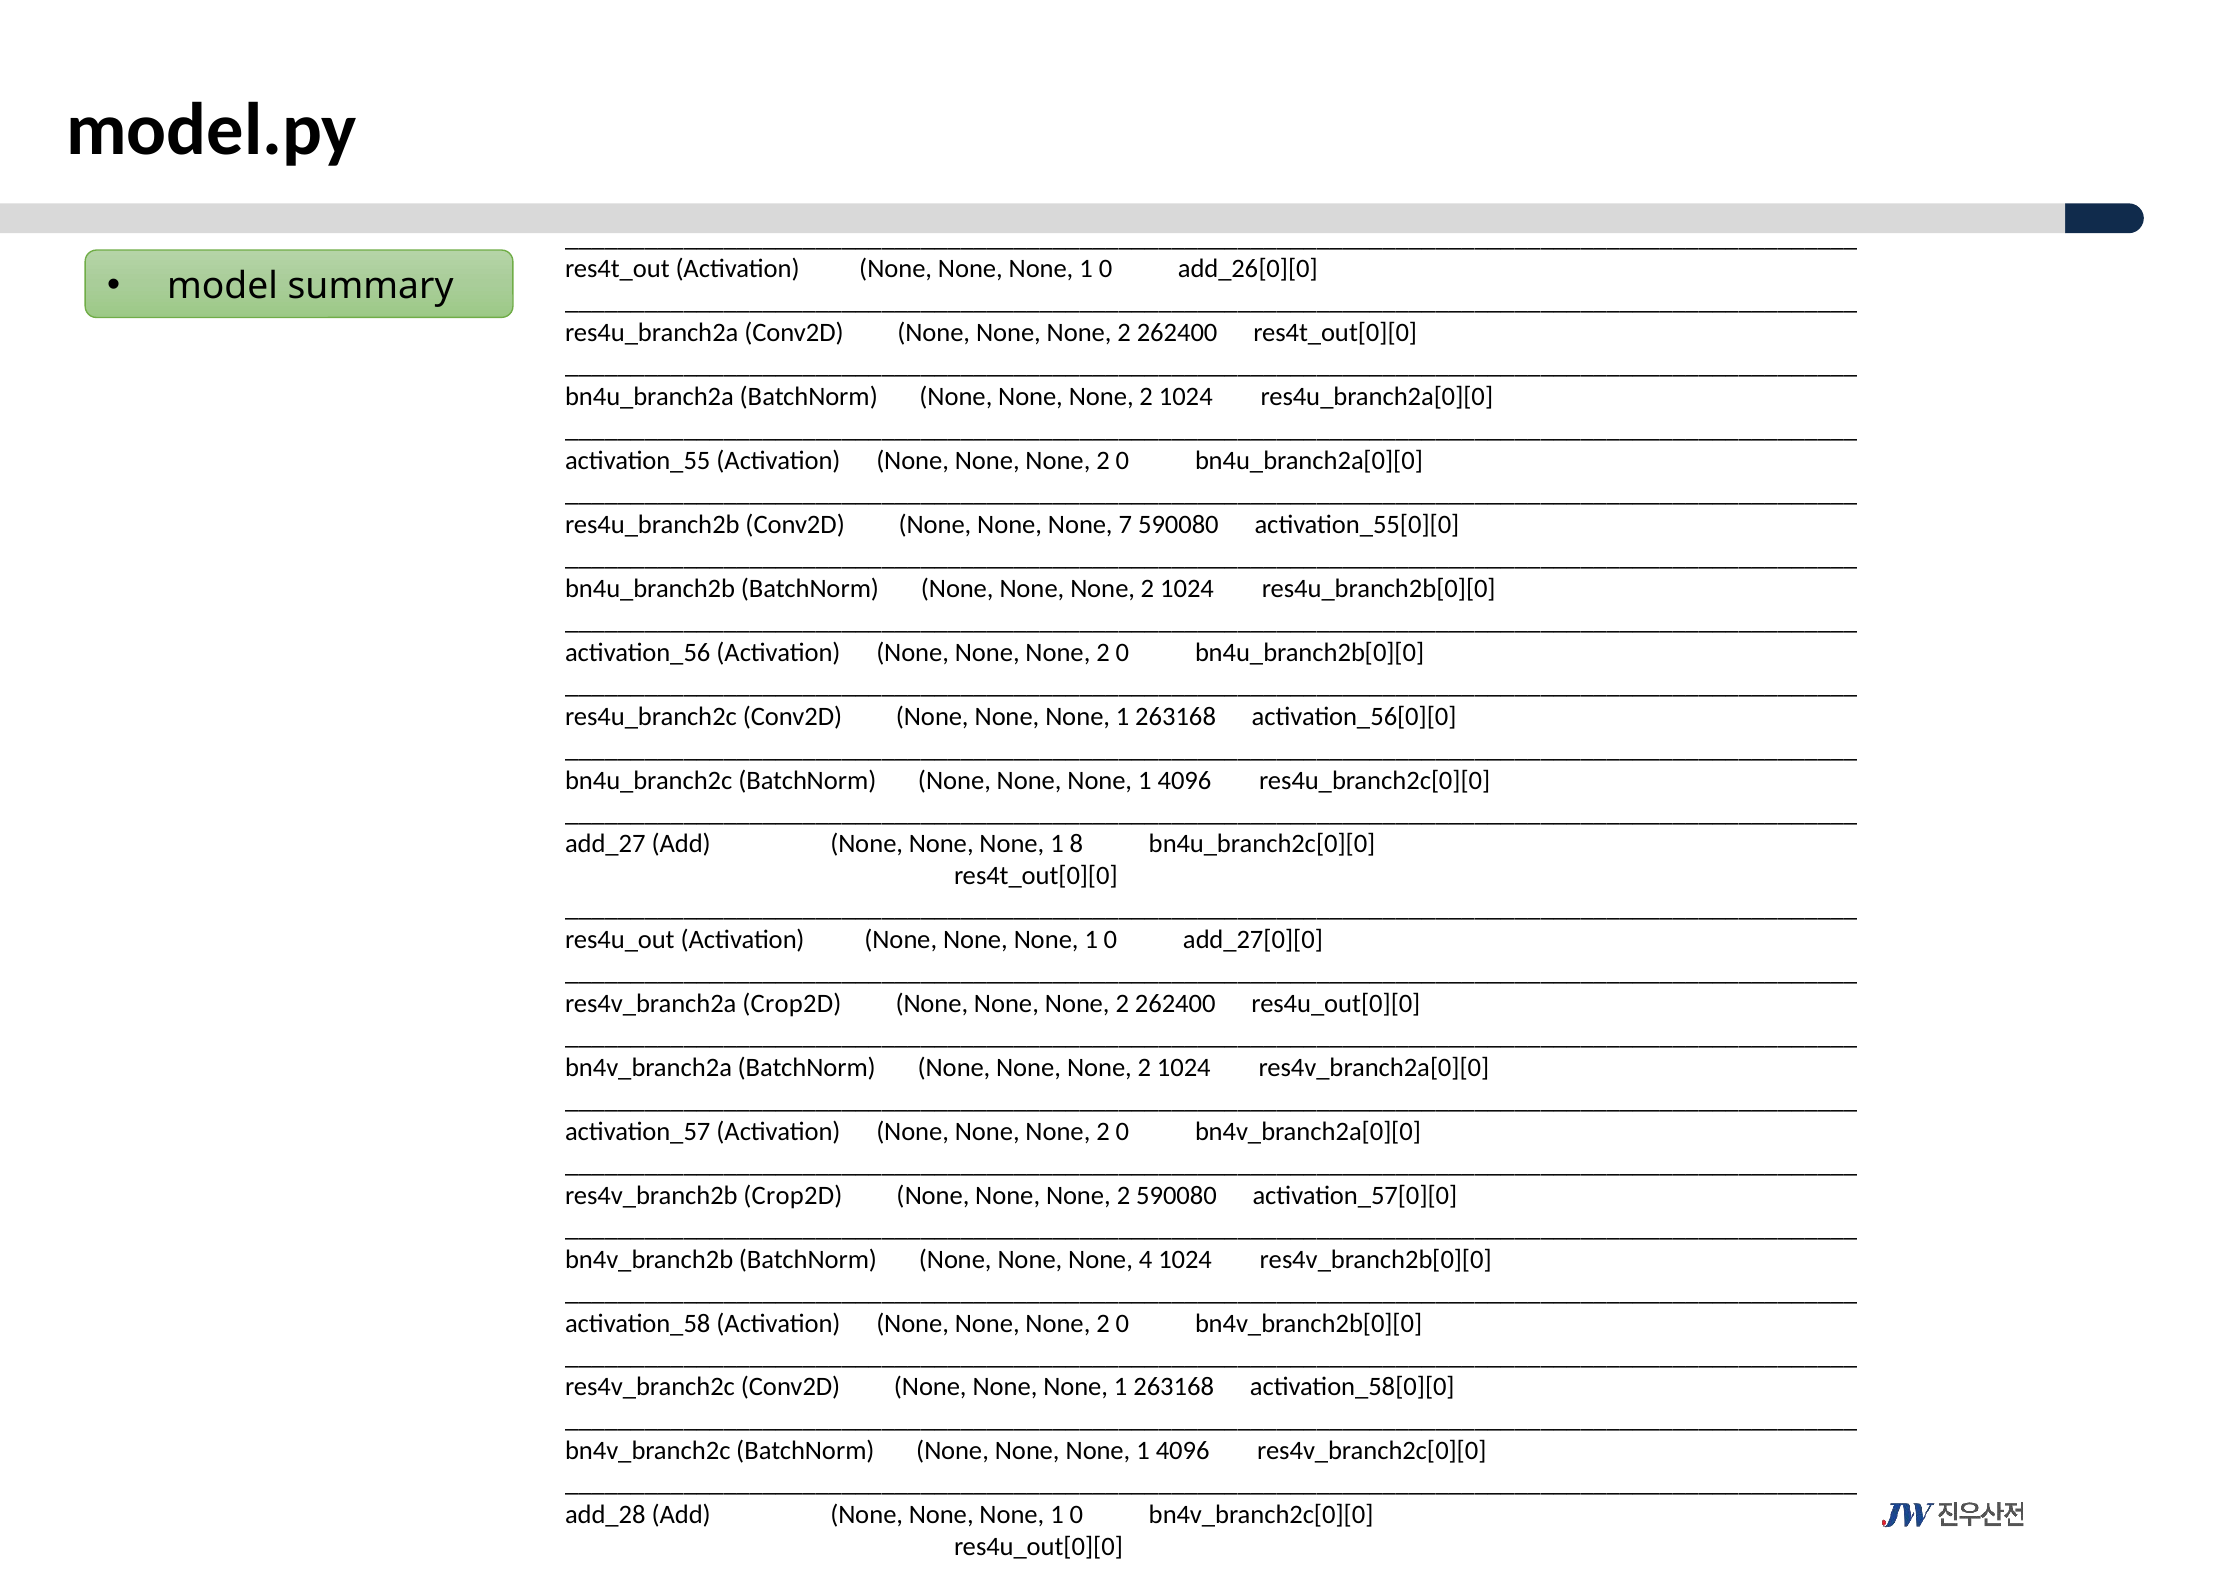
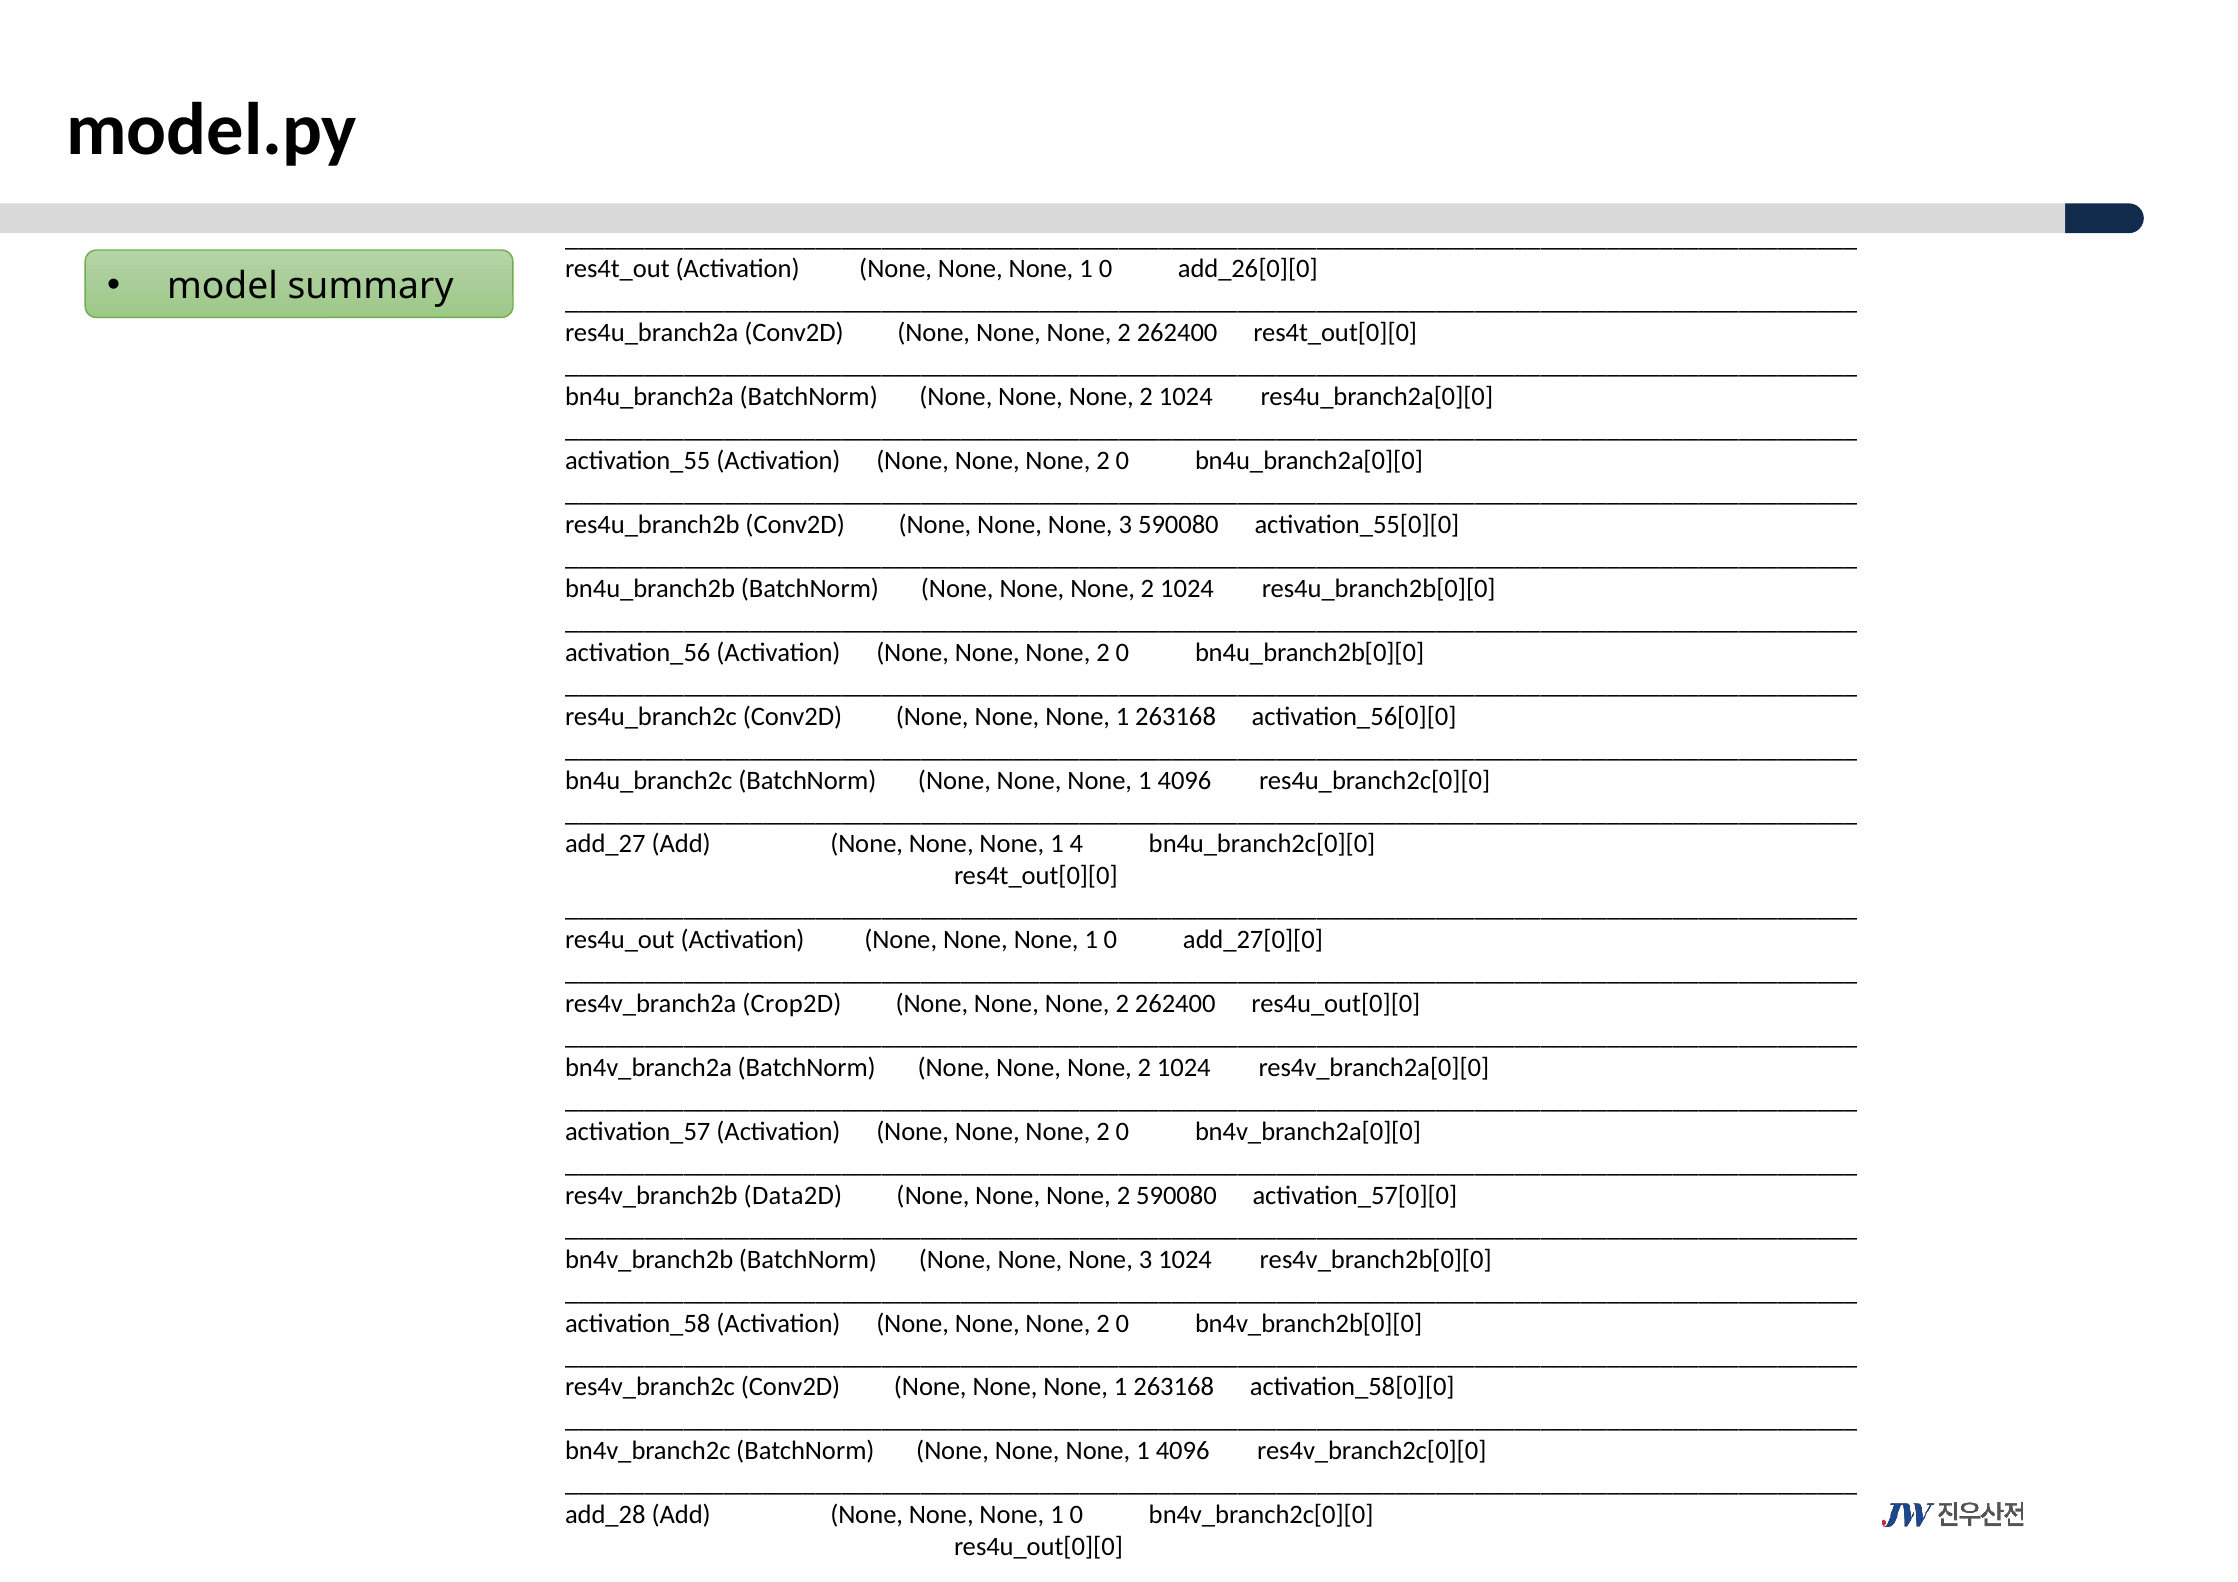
7 at (1125, 525): 7 -> 3
8: 8 -> 4
res4v_branch2b Crop2D: Crop2D -> Data2D
4 at (1146, 1260): 4 -> 3
